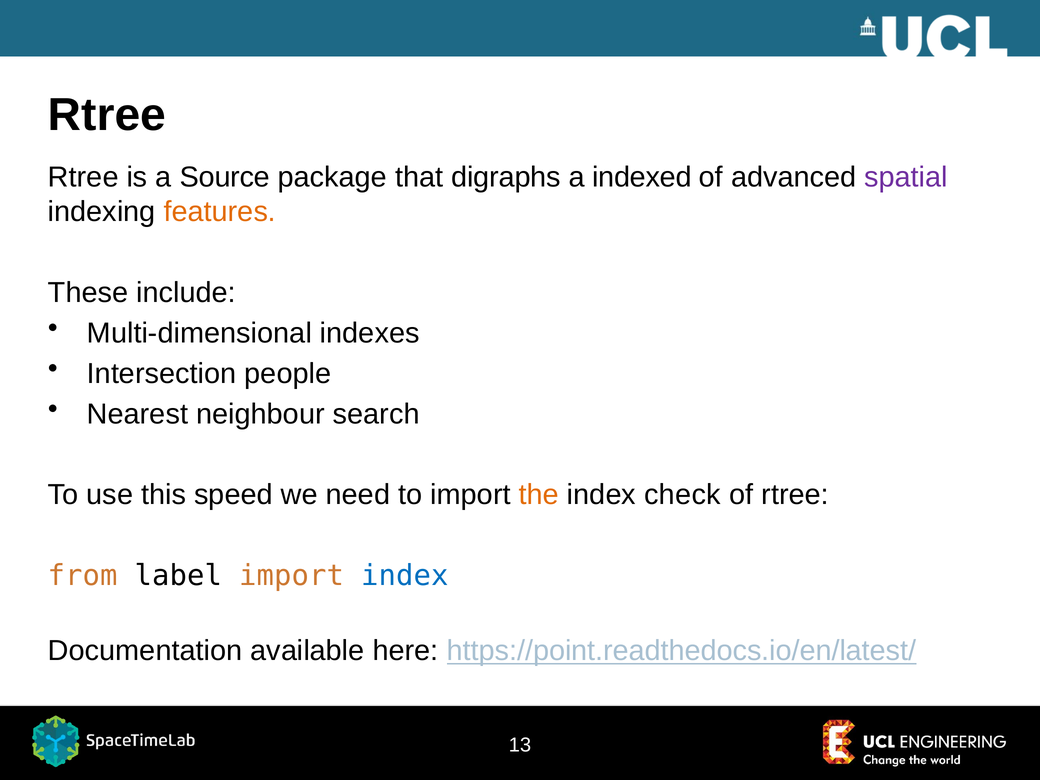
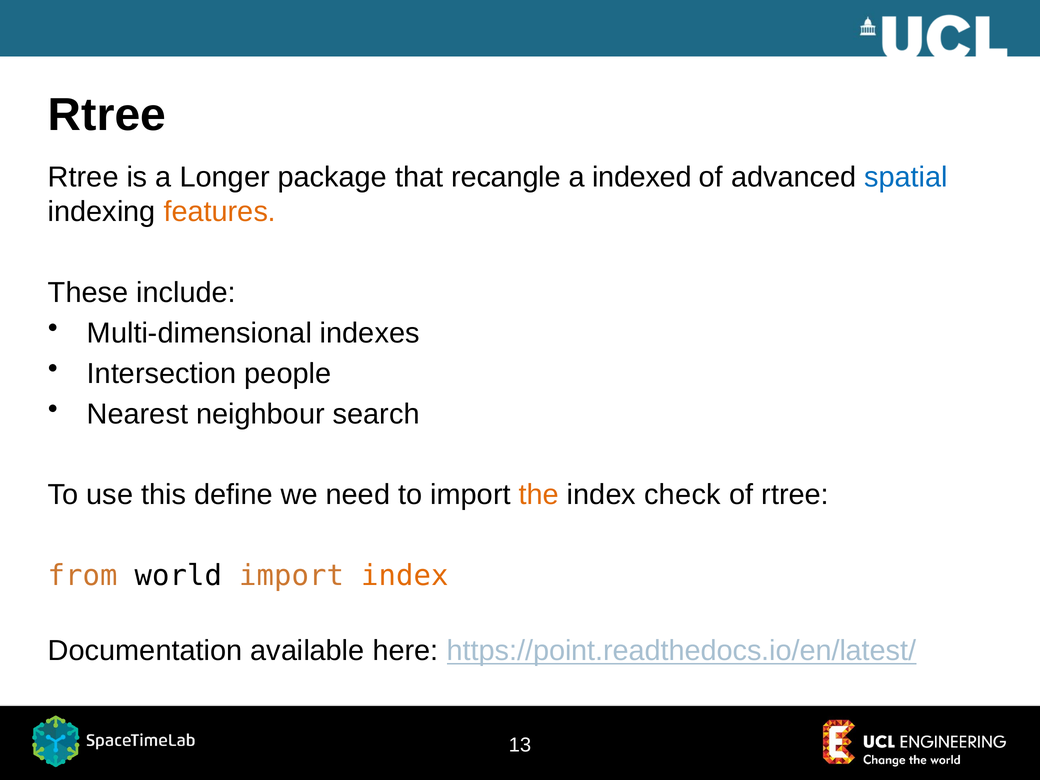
Source: Source -> Longer
digraphs: digraphs -> recangle
spatial colour: purple -> blue
speed: speed -> define
label: label -> world
index at (405, 576) colour: blue -> orange
